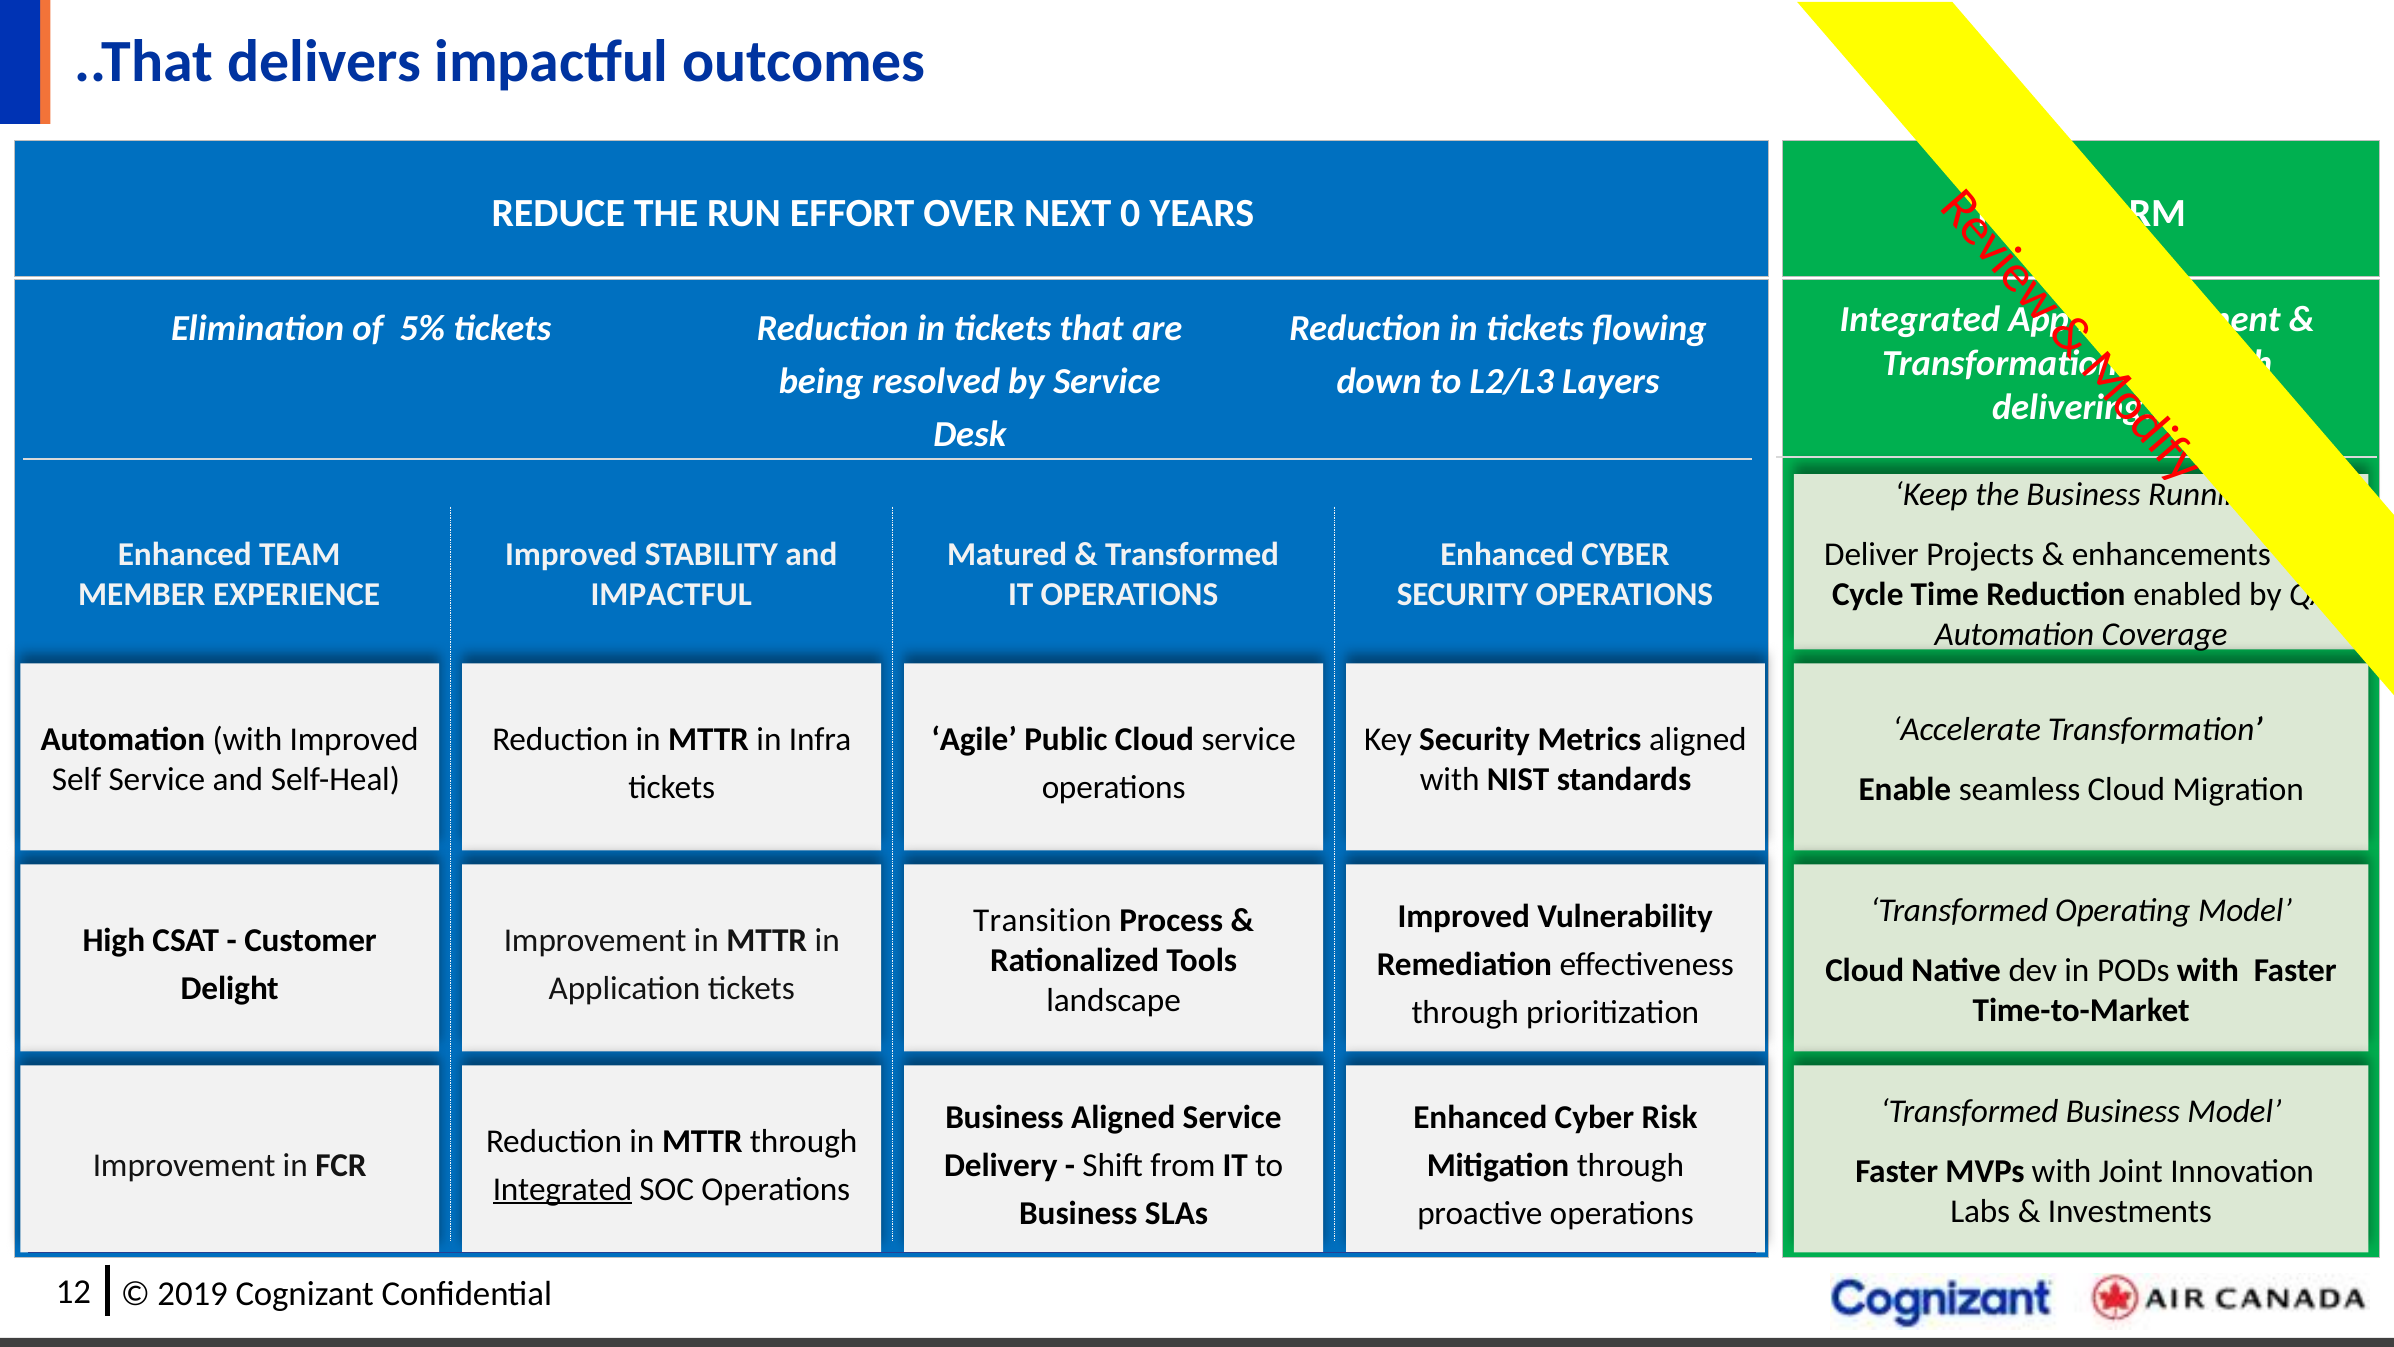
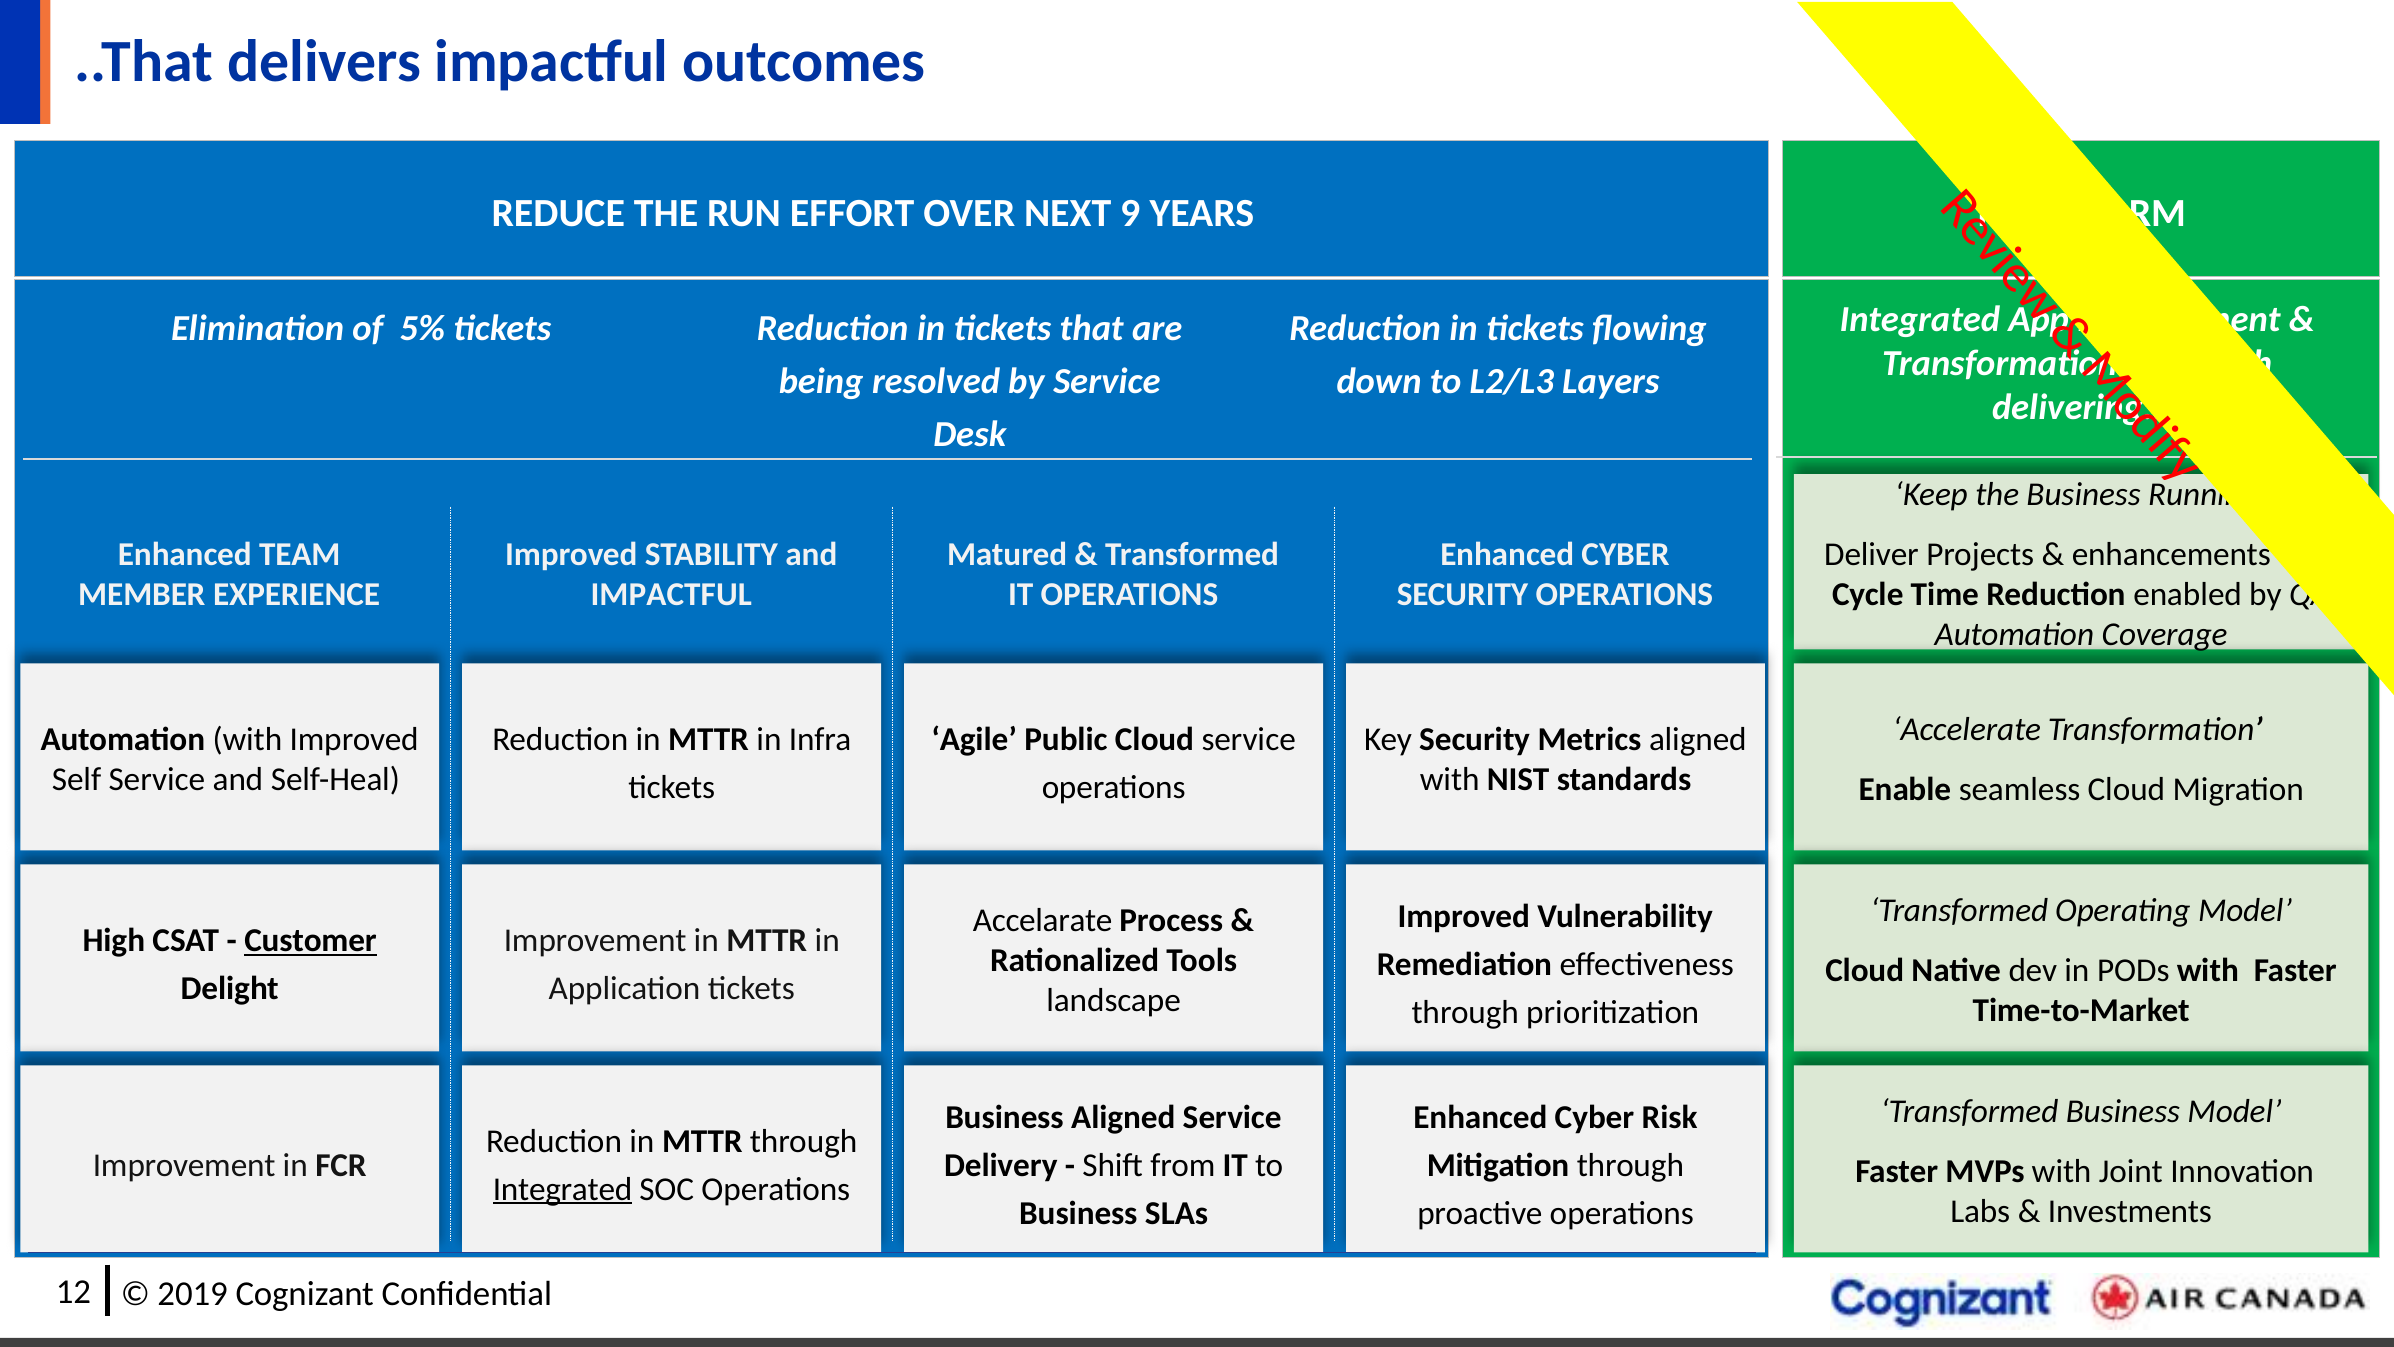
0: 0 -> 9
Transition: Transition -> Accelarate
Customer underline: none -> present
